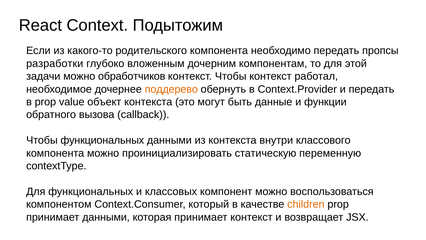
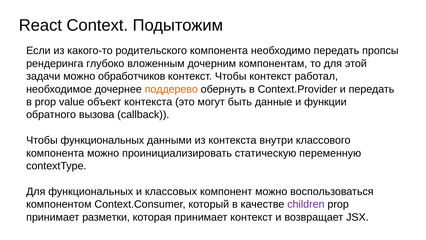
разработки: разработки -> рендеринга
children colour: orange -> purple
принимает данными: данными -> разметки
